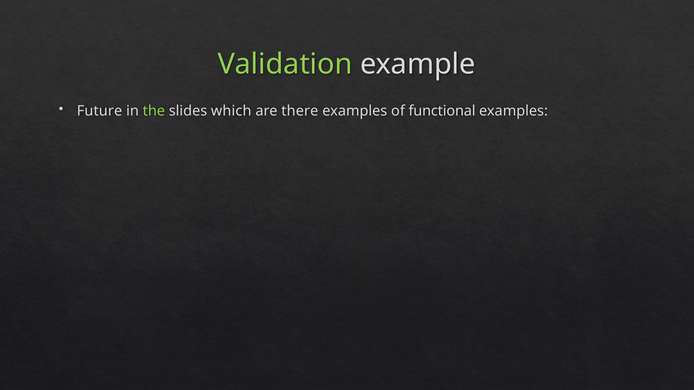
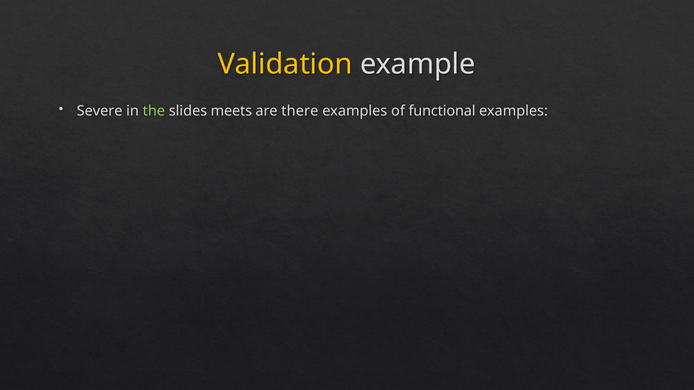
Validation colour: light green -> yellow
Future: Future -> Severe
which: which -> meets
